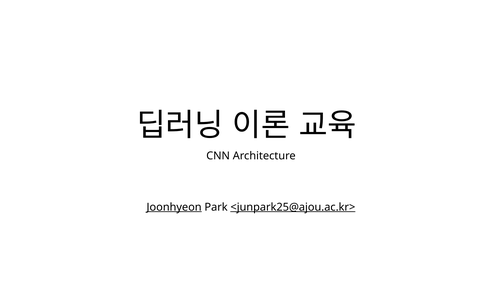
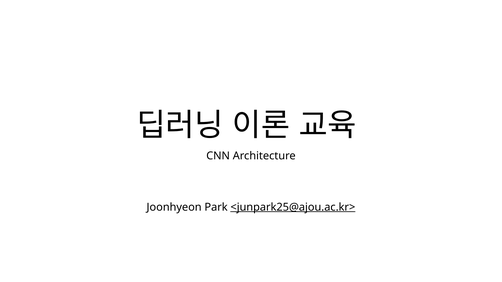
Joonhyeon underline: present -> none
